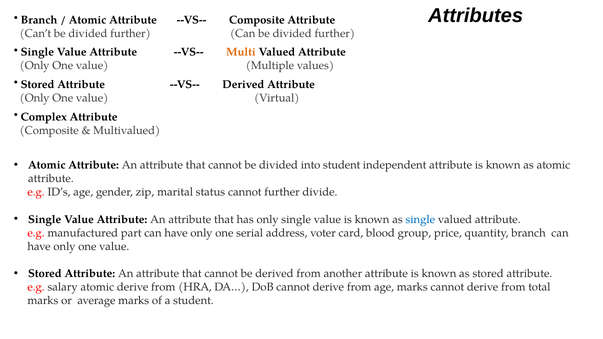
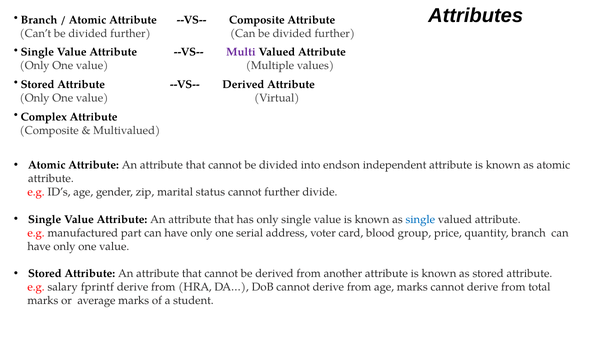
Multi colour: orange -> purple
into student: student -> endson
salary atomic: atomic -> fprintf
